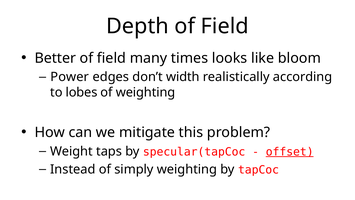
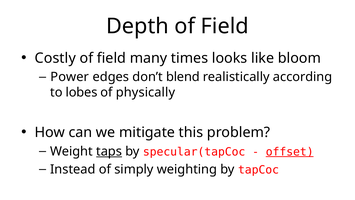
Better: Better -> Costly
width: width -> blend
of weighting: weighting -> physically
taps underline: none -> present
